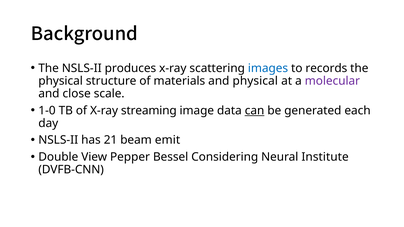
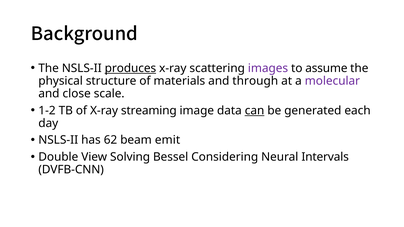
produces underline: none -> present
images colour: blue -> purple
records: records -> assume
and physical: physical -> through
1-0: 1-0 -> 1-2
21: 21 -> 62
Pepper: Pepper -> Solving
Institute: Institute -> Intervals
